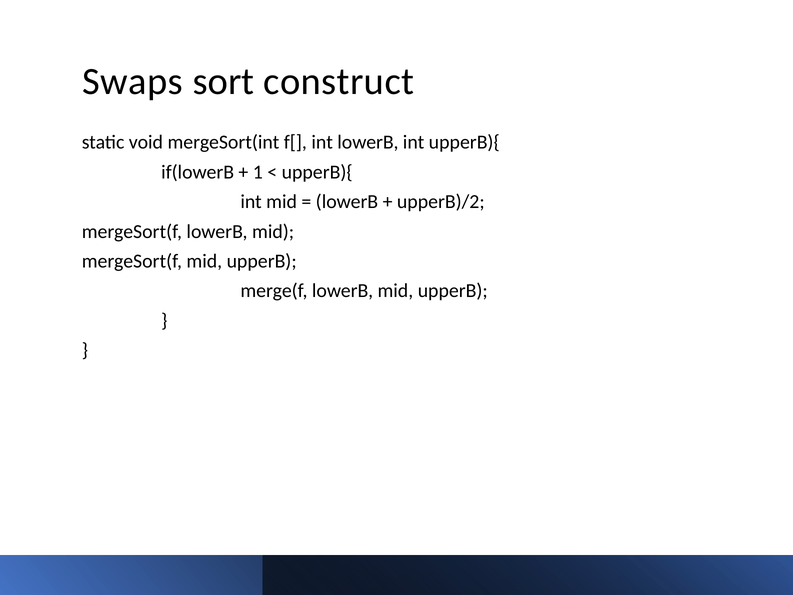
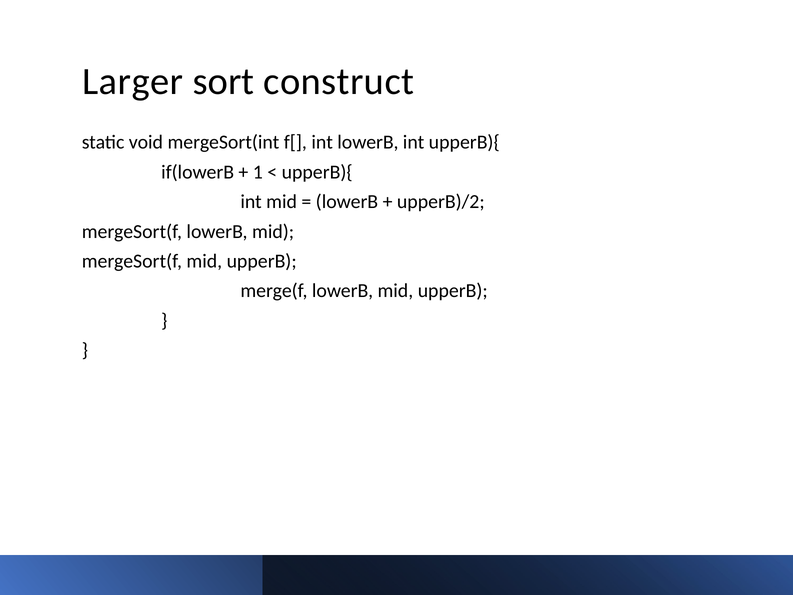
Swaps: Swaps -> Larger
